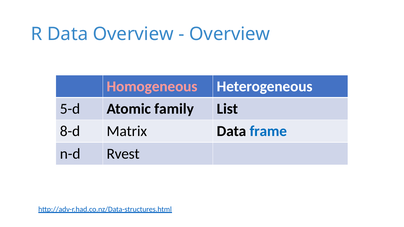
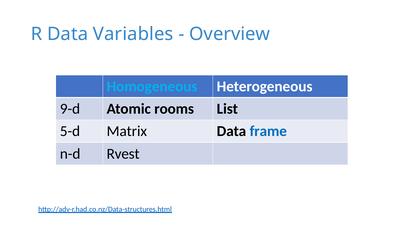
Data Overview: Overview -> Variables
Homogeneous colour: pink -> light blue
5-d: 5-d -> 9-d
family: family -> rooms
8-d: 8-d -> 5-d
